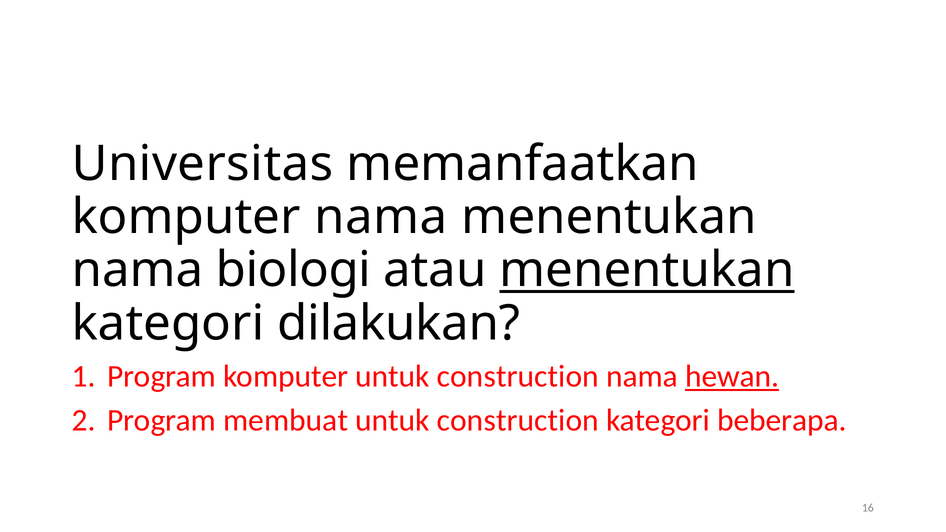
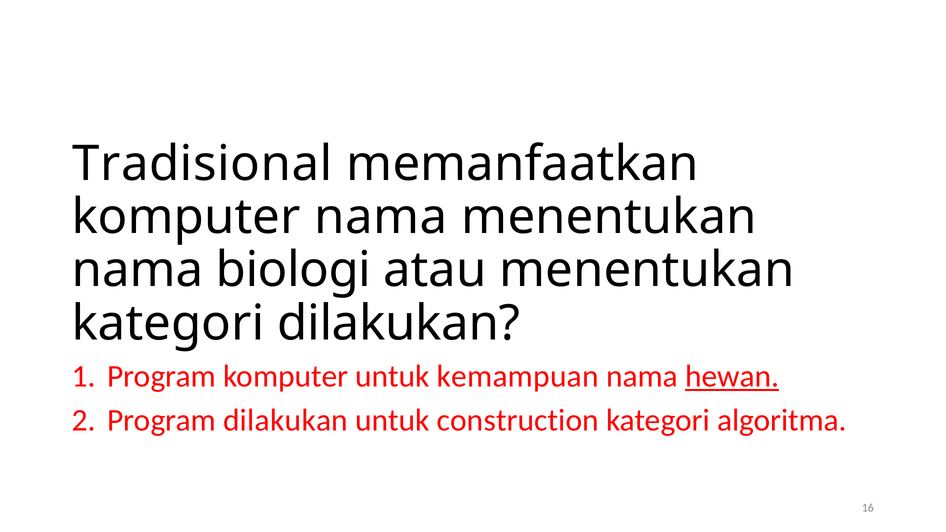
Universitas: Universitas -> Tradisional
menentukan at (647, 270) underline: present -> none
komputer untuk construction: construction -> kemampuan
Program membuat: membuat -> dilakukan
beberapa: beberapa -> algoritma
